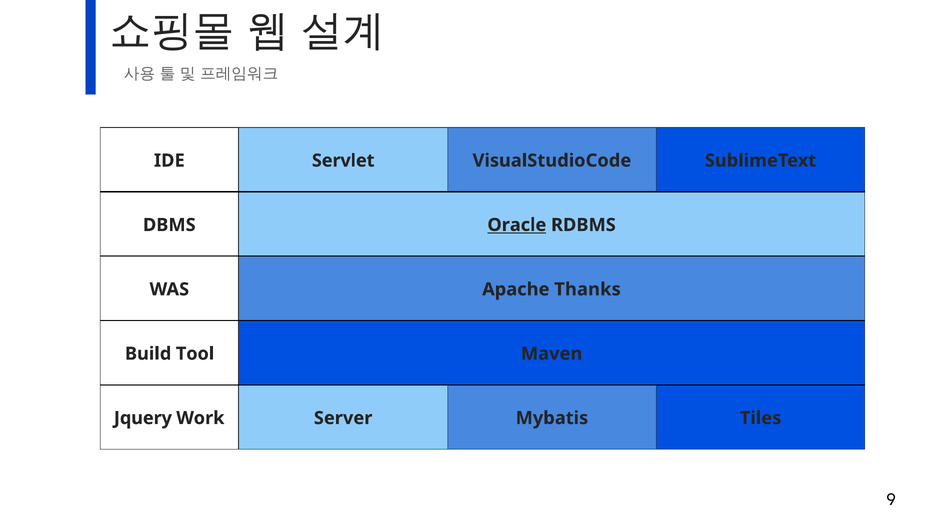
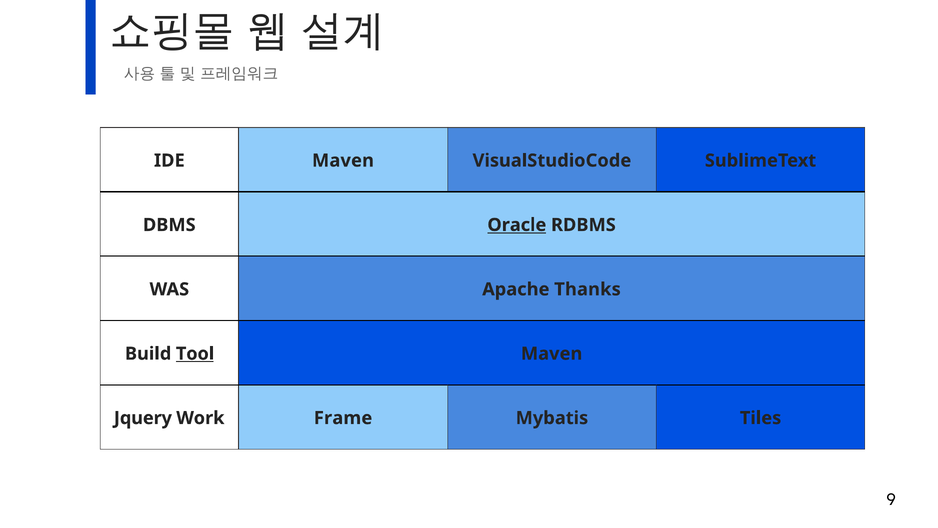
IDE Servlet: Servlet -> Maven
Tool underline: none -> present
Server: Server -> Frame
